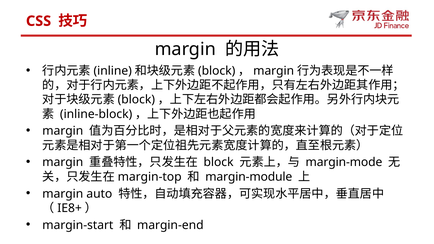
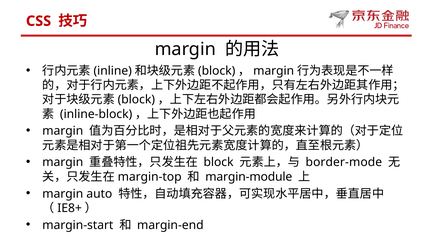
margin-mode: margin-mode -> border-mode
